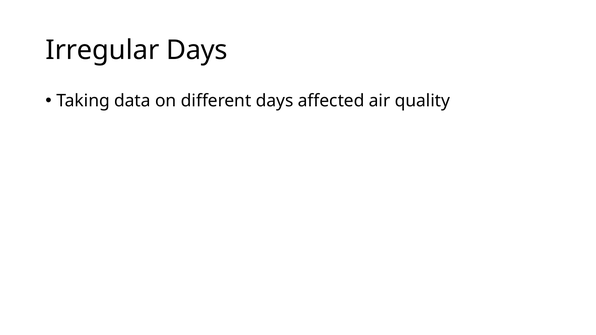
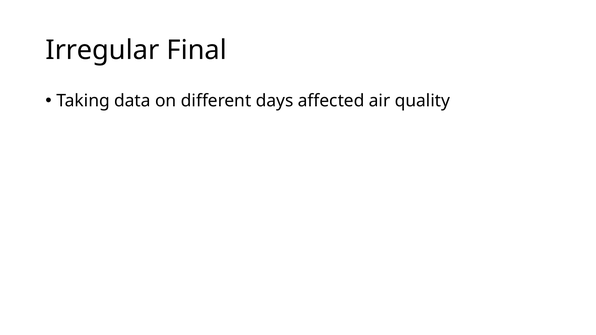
Irregular Days: Days -> Final
